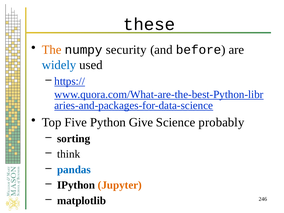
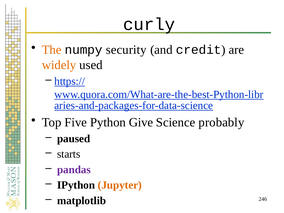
these: these -> curly
before: before -> credit
widely colour: blue -> orange
sorting: sorting -> paused
think: think -> starts
pandas colour: blue -> purple
